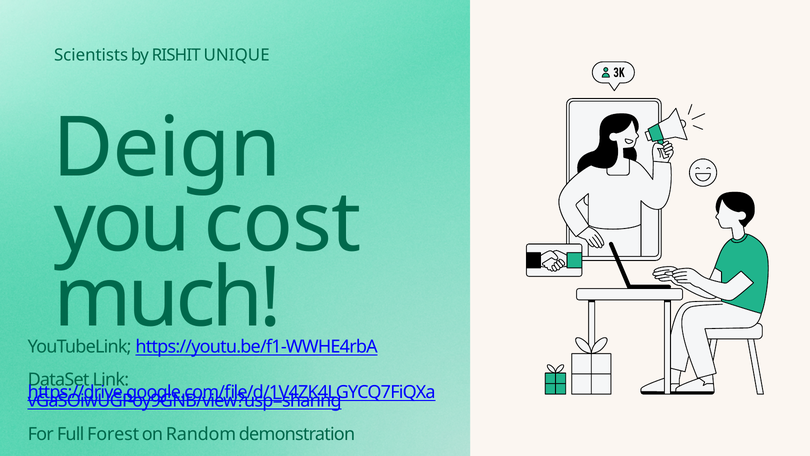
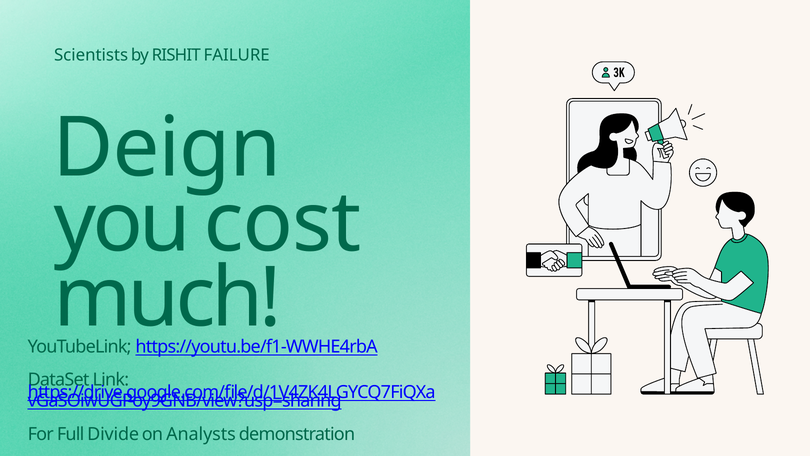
UNIQUE: UNIQUE -> FAILURE
Forest: Forest -> Divide
Random: Random -> Analysts
